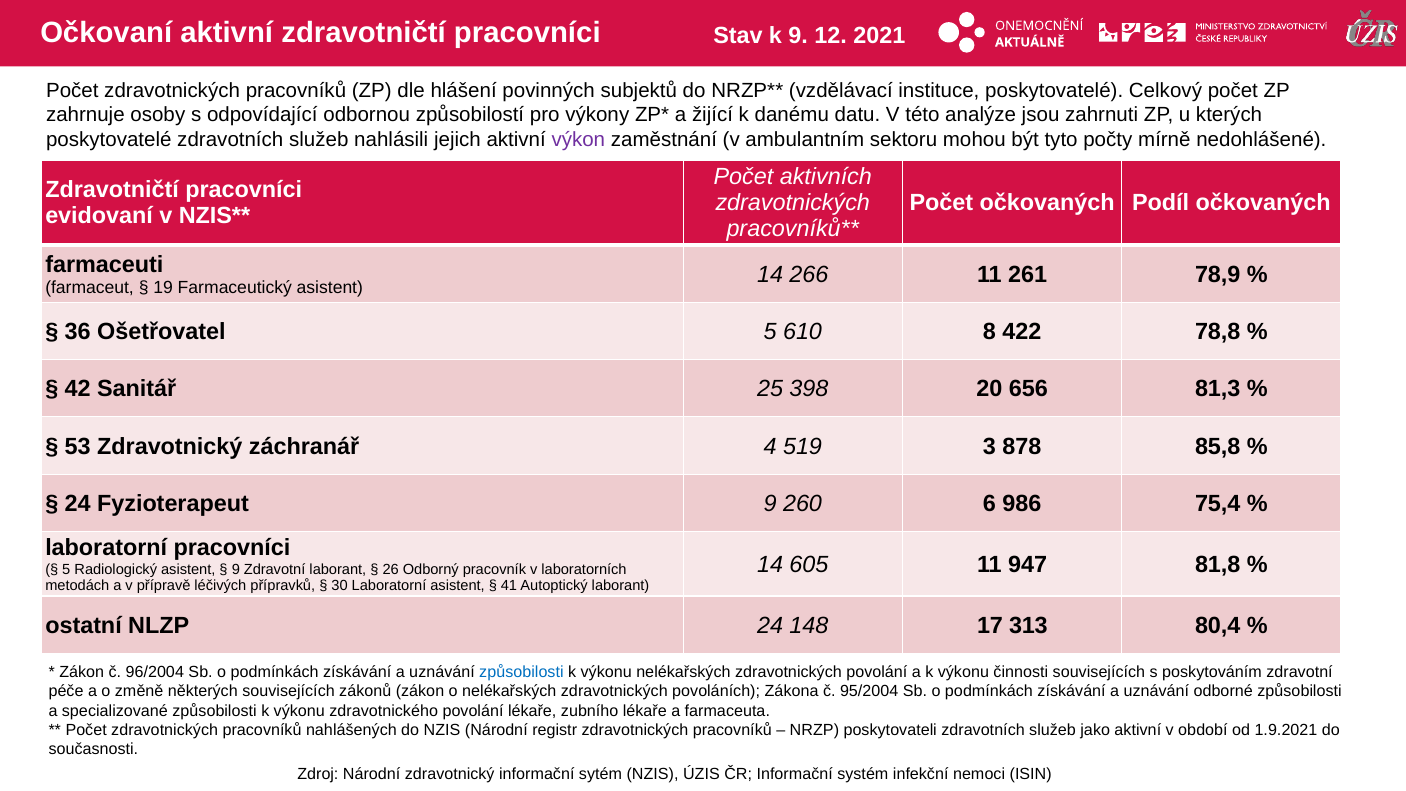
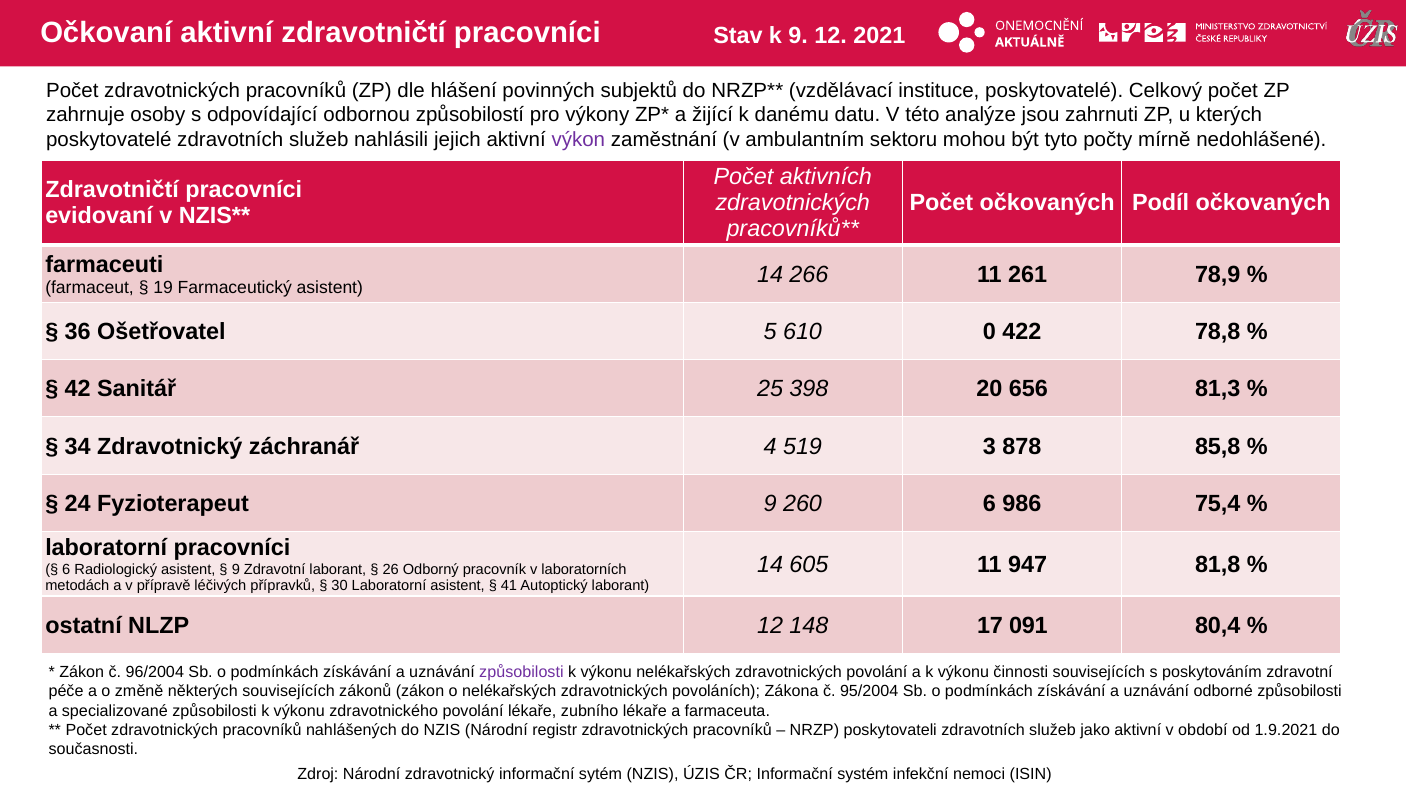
8: 8 -> 0
53: 53 -> 34
5 at (66, 569): 5 -> 6
NLZP 24: 24 -> 12
313: 313 -> 091
způsobilosti at (521, 672) colour: blue -> purple
